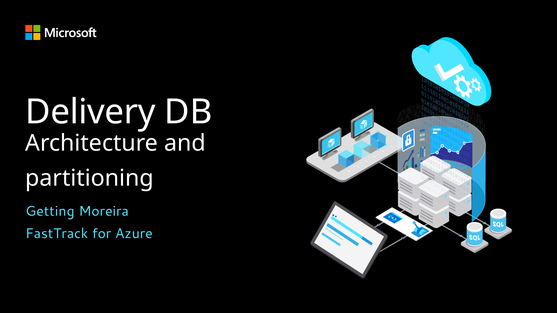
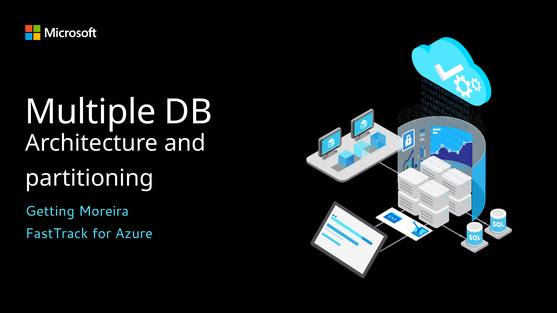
Delivery: Delivery -> Multiple
